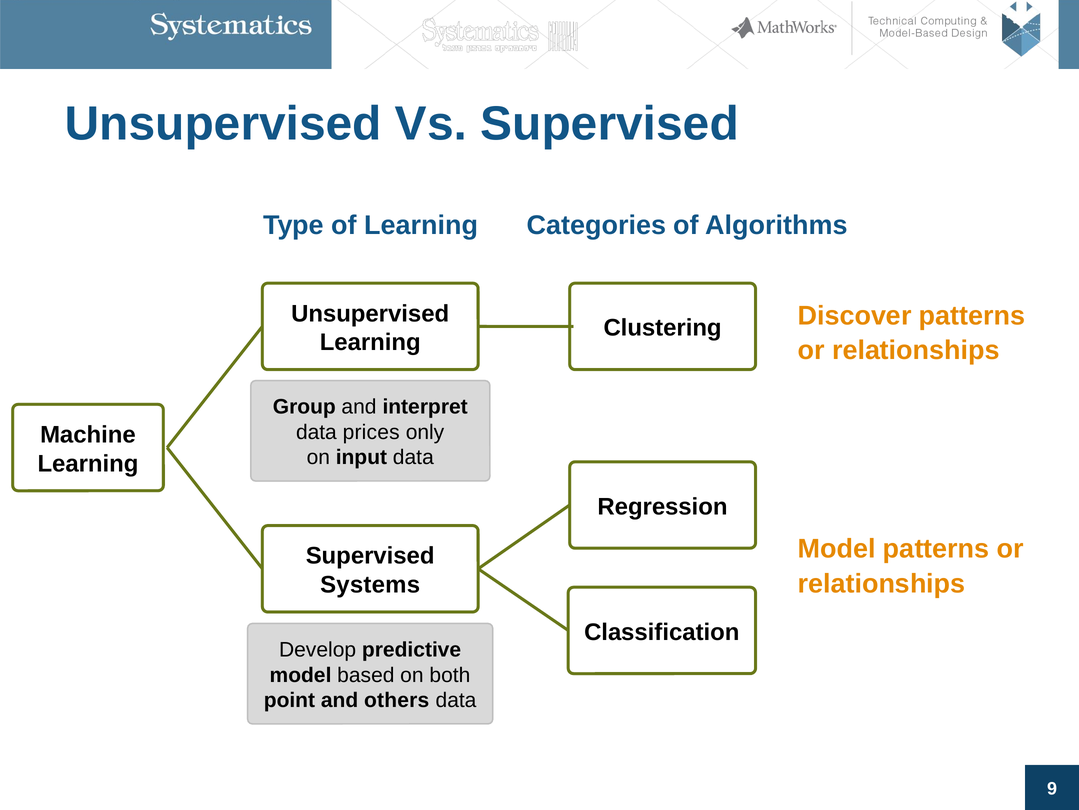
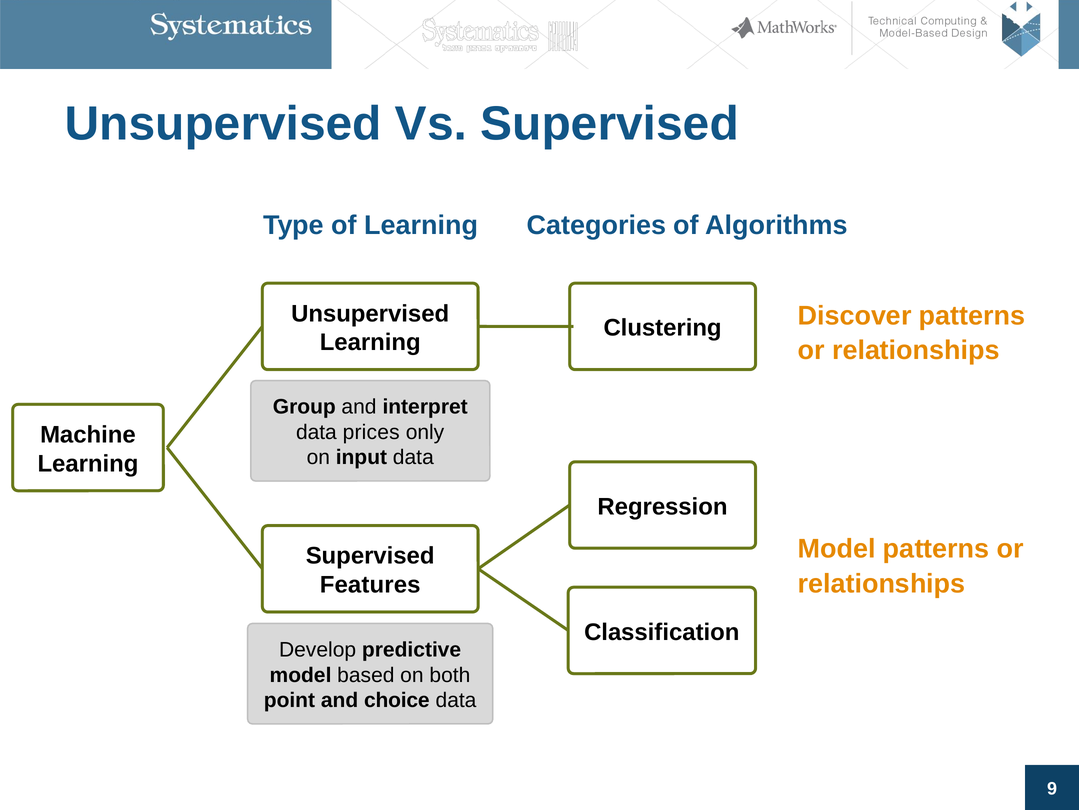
Systems: Systems -> Features
others: others -> choice
